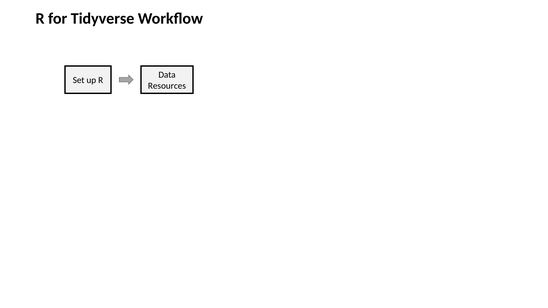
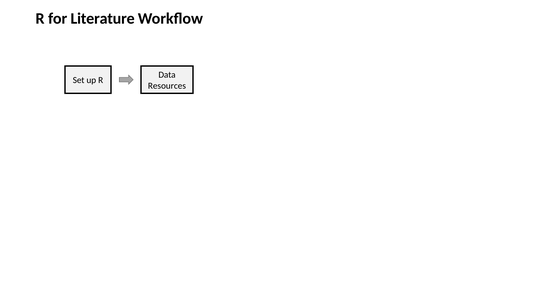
Tidyverse: Tidyverse -> Literature
